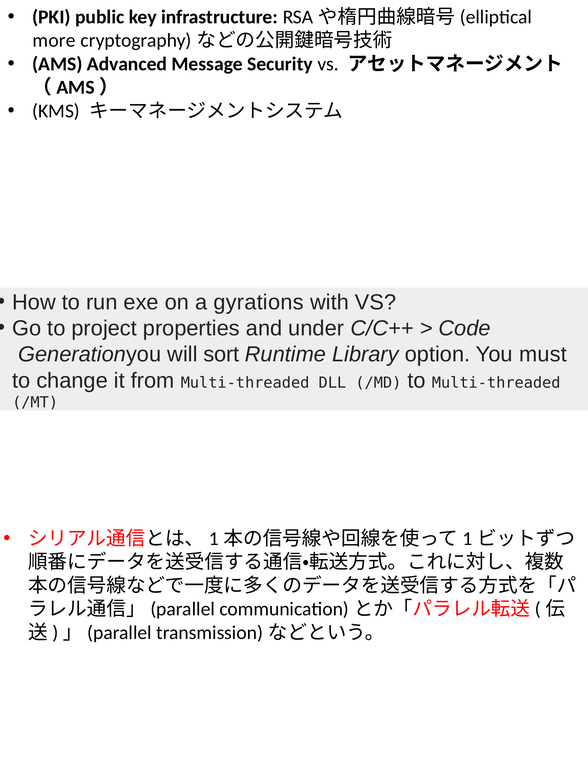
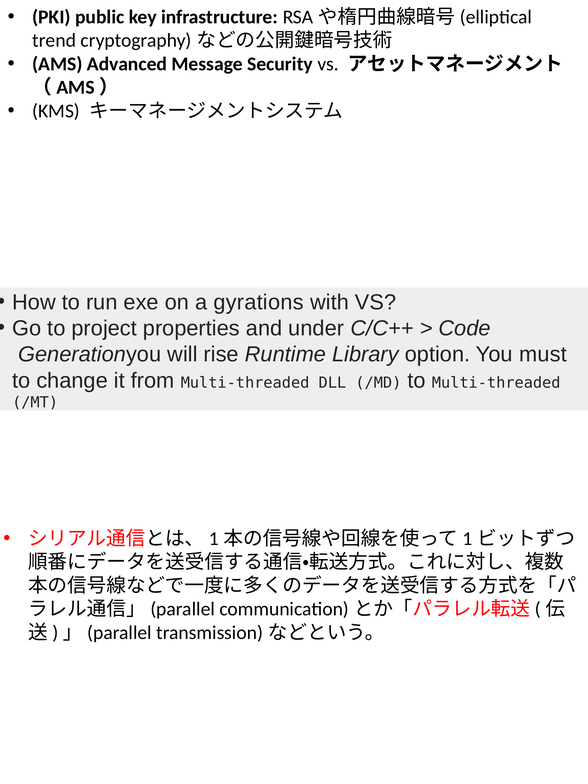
more: more -> trend
sort: sort -> rise
